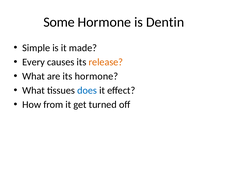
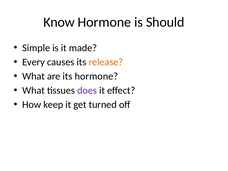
Some: Some -> Know
Dentin: Dentin -> Should
does colour: blue -> purple
from: from -> keep
